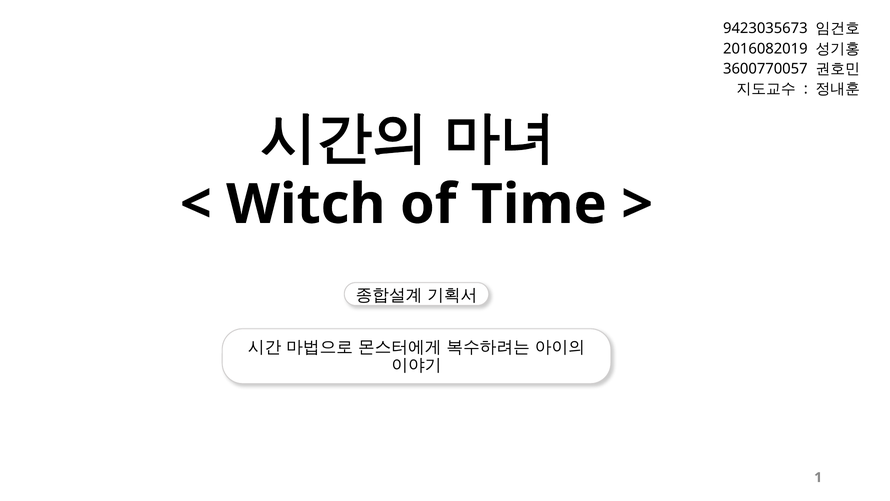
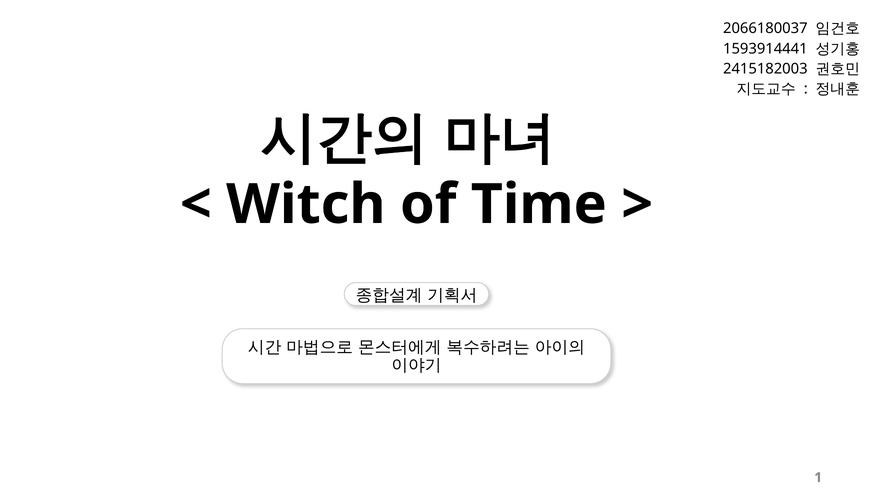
9423035673: 9423035673 -> 2066180037
2016082019: 2016082019 -> 1593914441
3600770057: 3600770057 -> 2415182003
